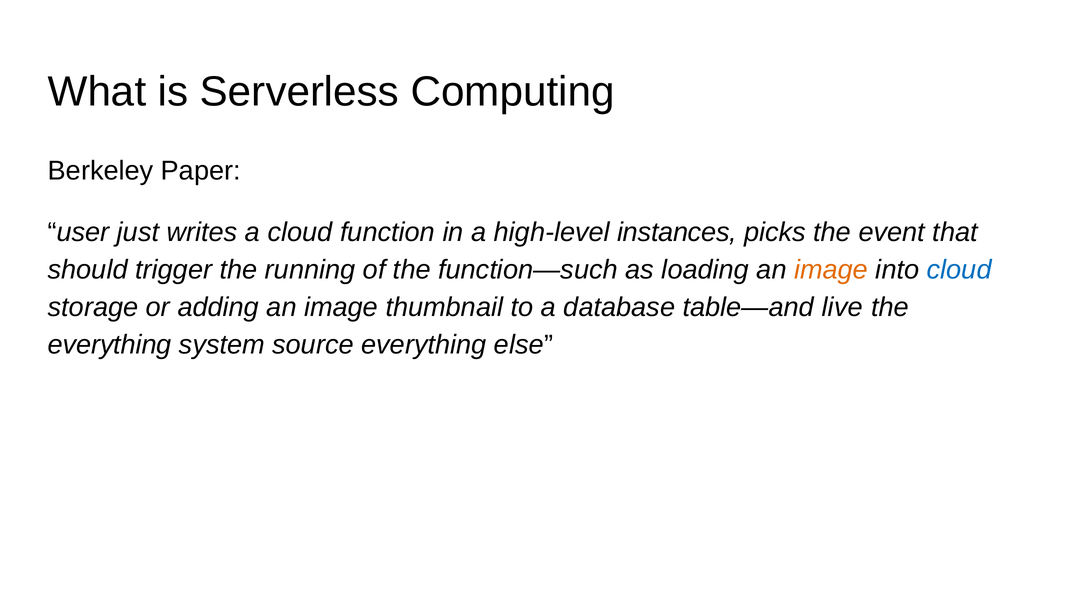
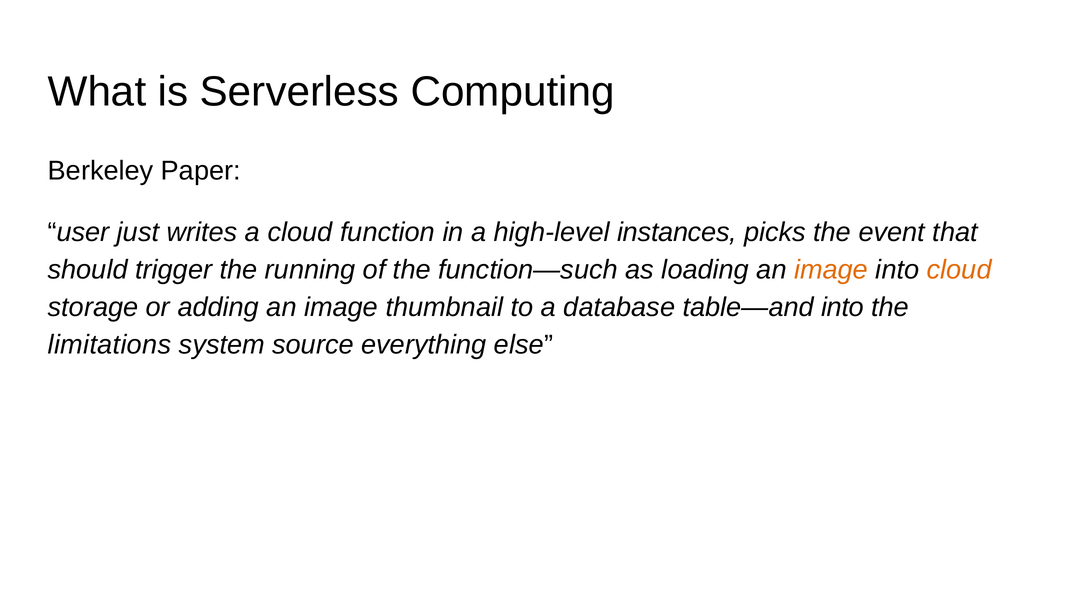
cloud at (959, 270) colour: blue -> orange
table—and live: live -> into
everything at (110, 345): everything -> limitations
